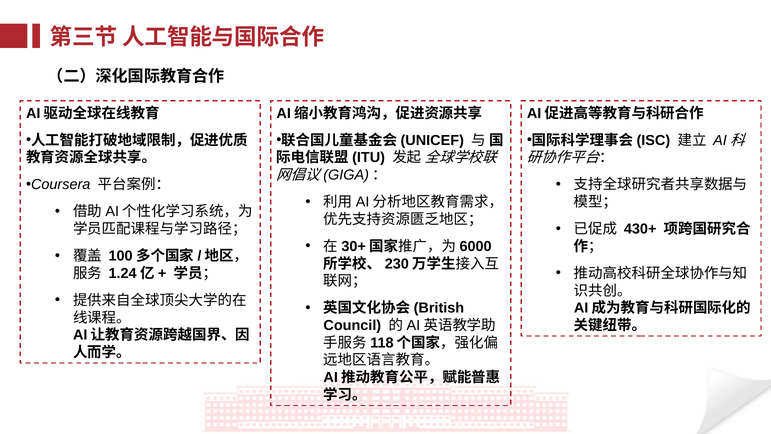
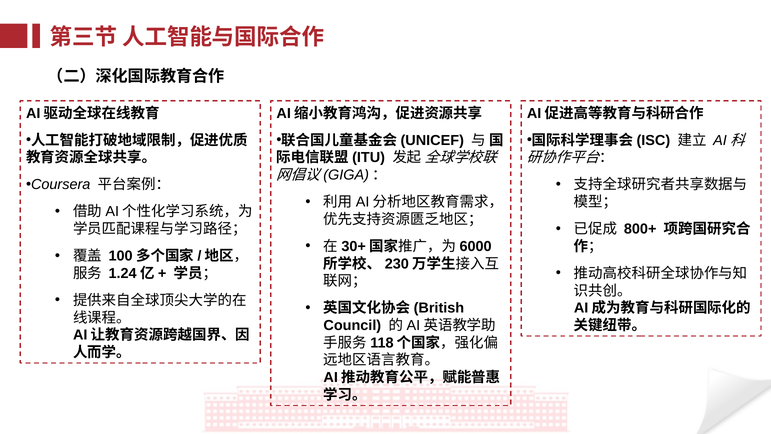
430+: 430+ -> 800+
